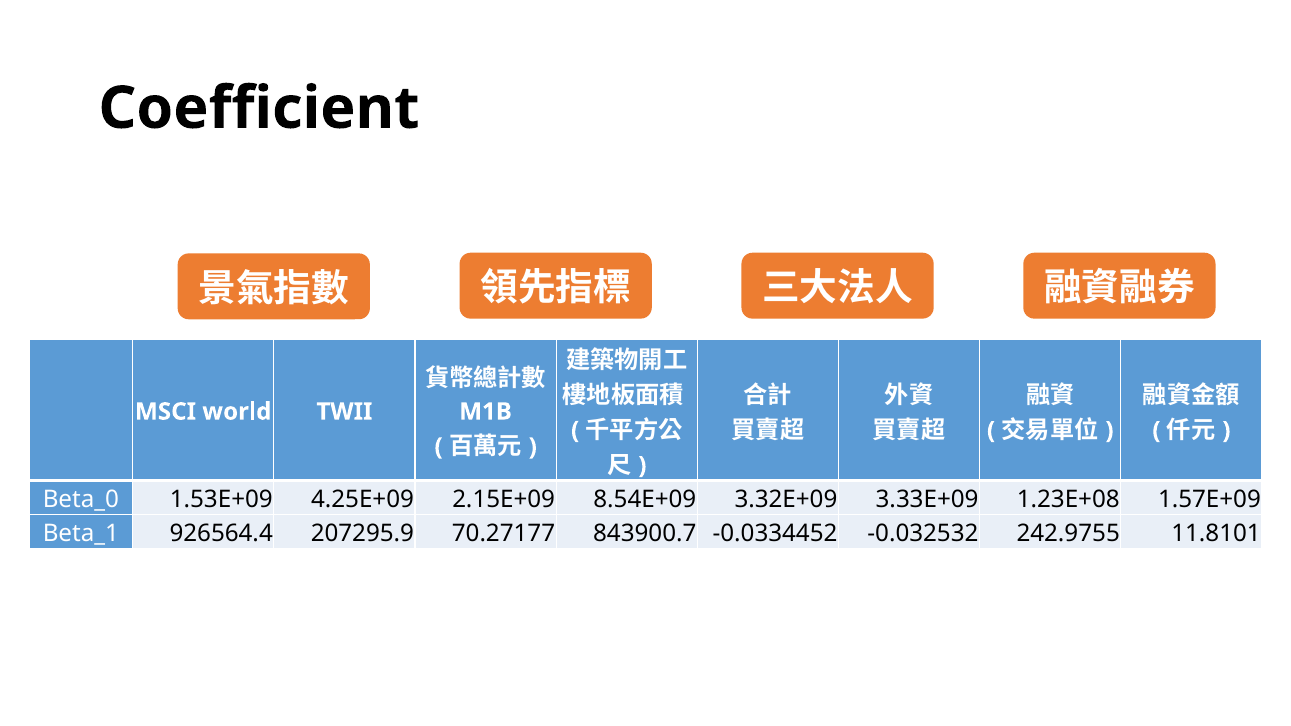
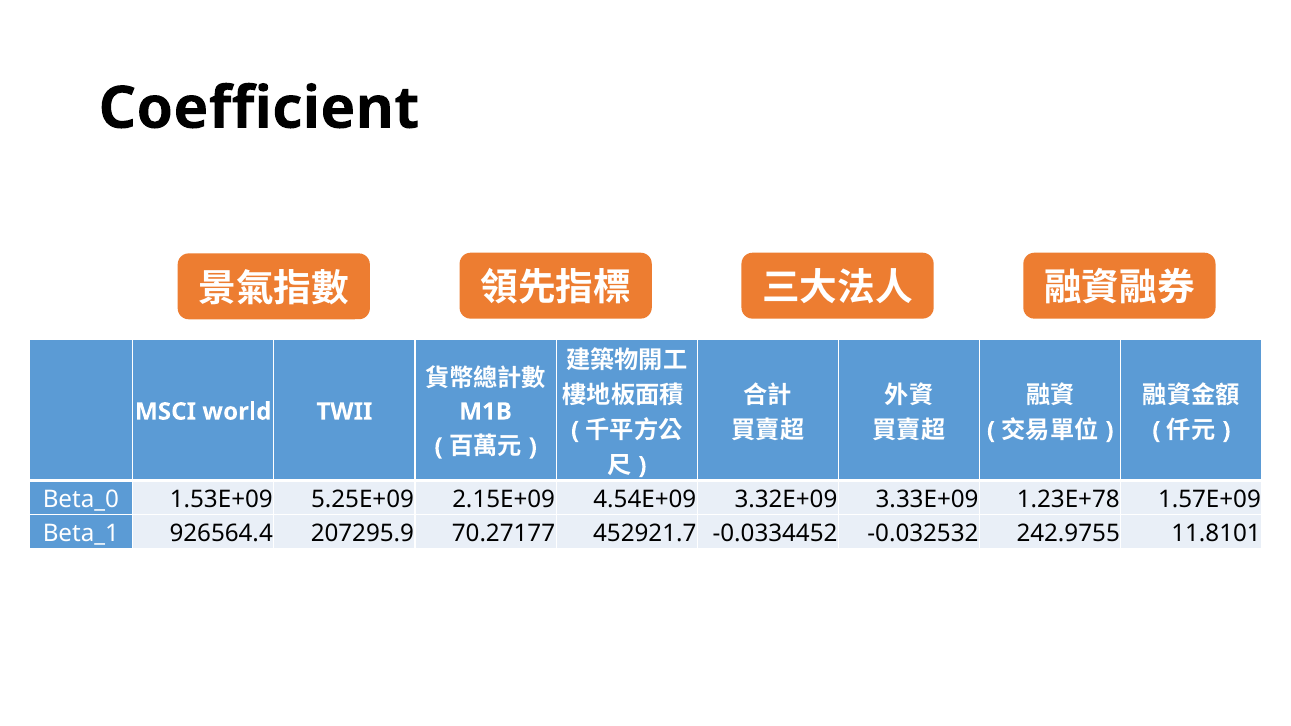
4.25E+09: 4.25E+09 -> 5.25E+09
8.54E+09: 8.54E+09 -> 4.54E+09
1.23E+08: 1.23E+08 -> 1.23E+78
843900.7: 843900.7 -> 452921.7
